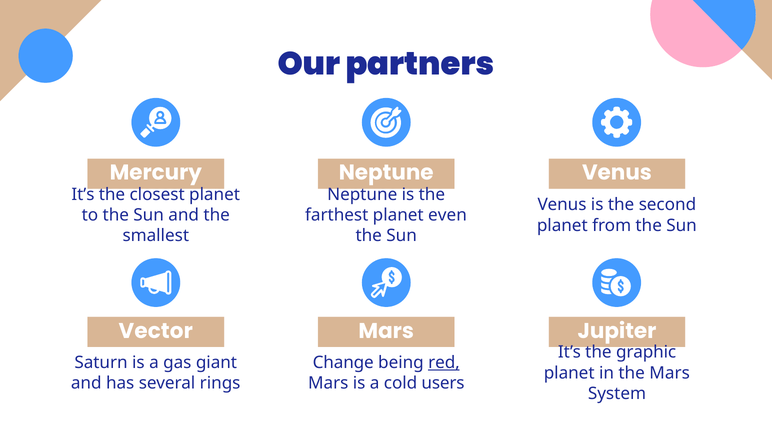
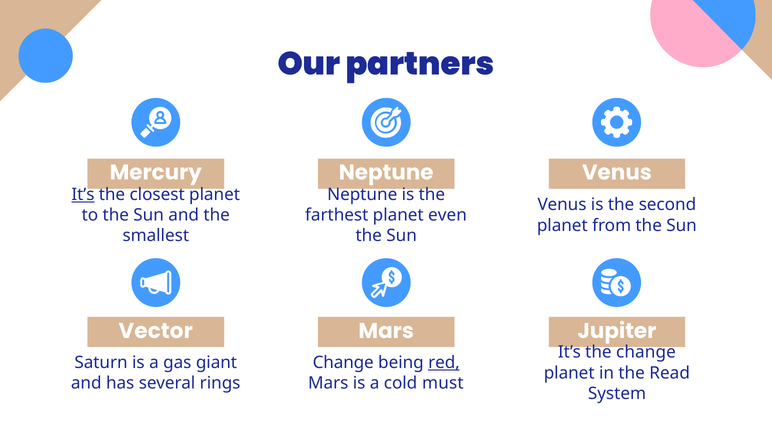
It’s at (83, 195) underline: none -> present
the graphic: graphic -> change
the Mars: Mars -> Read
users: users -> must
